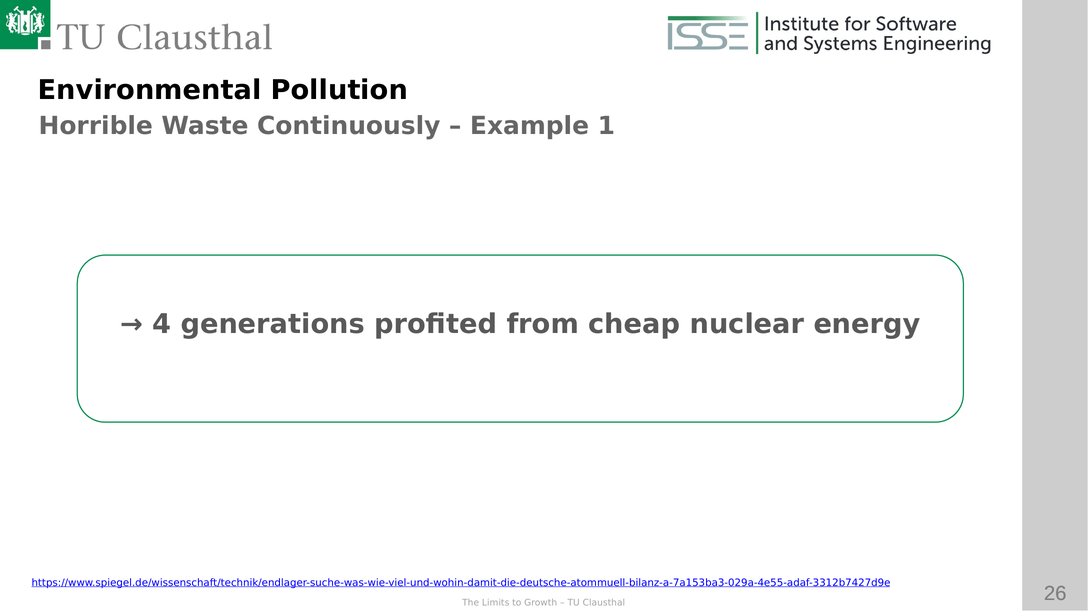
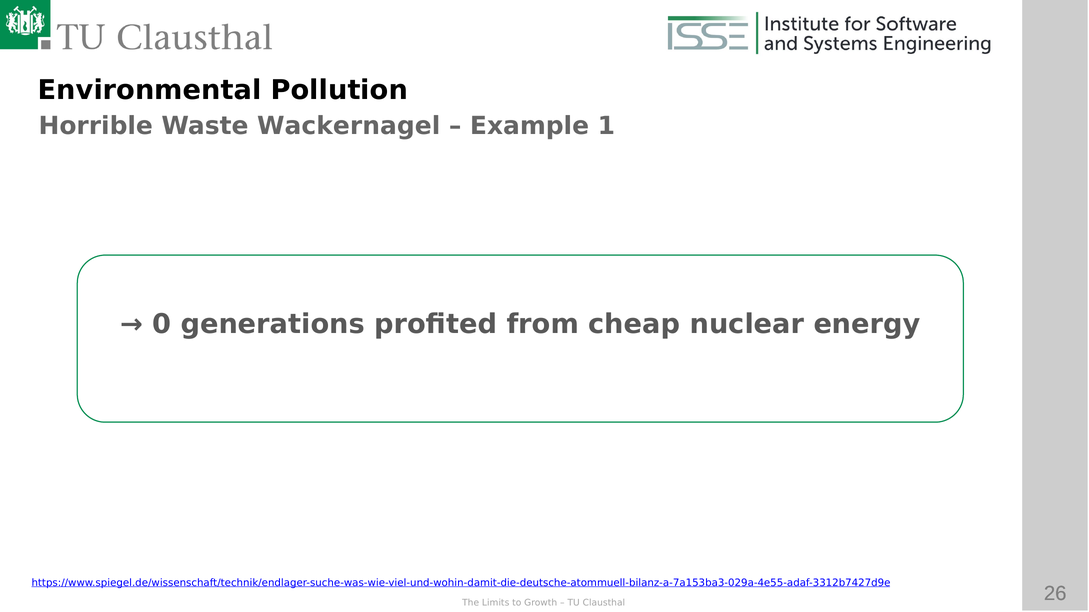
Continuously: Continuously -> Wackernagel
4: 4 -> 0
